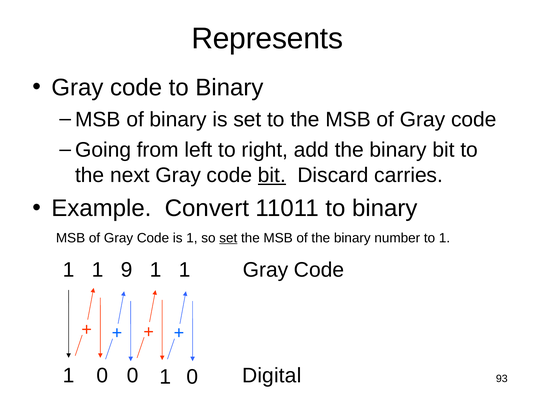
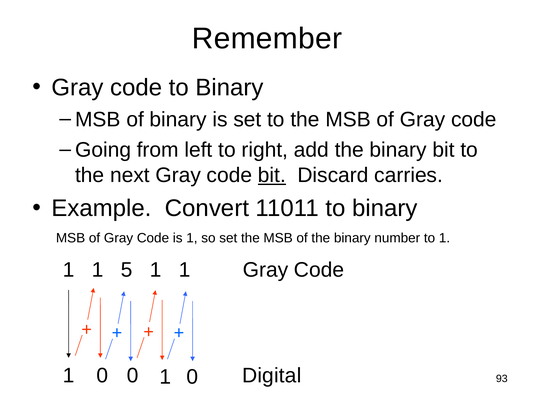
Represents: Represents -> Remember
set at (228, 238) underline: present -> none
9: 9 -> 5
